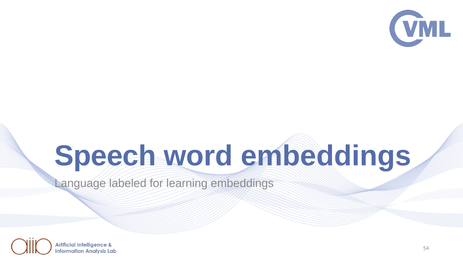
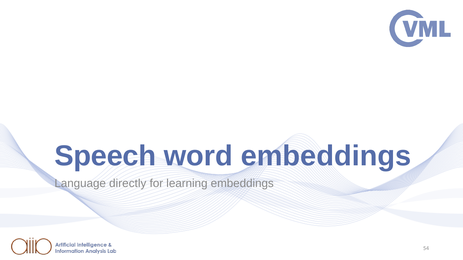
labeled: labeled -> directly
